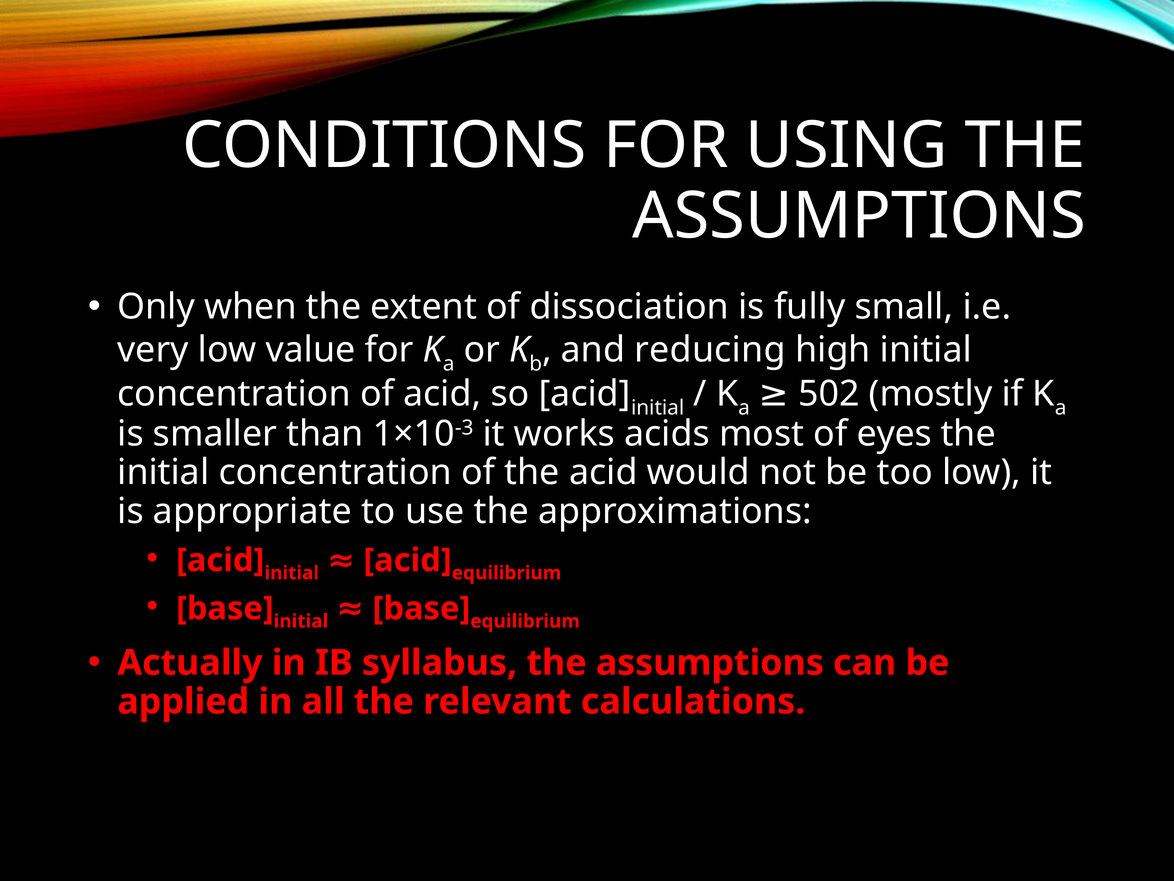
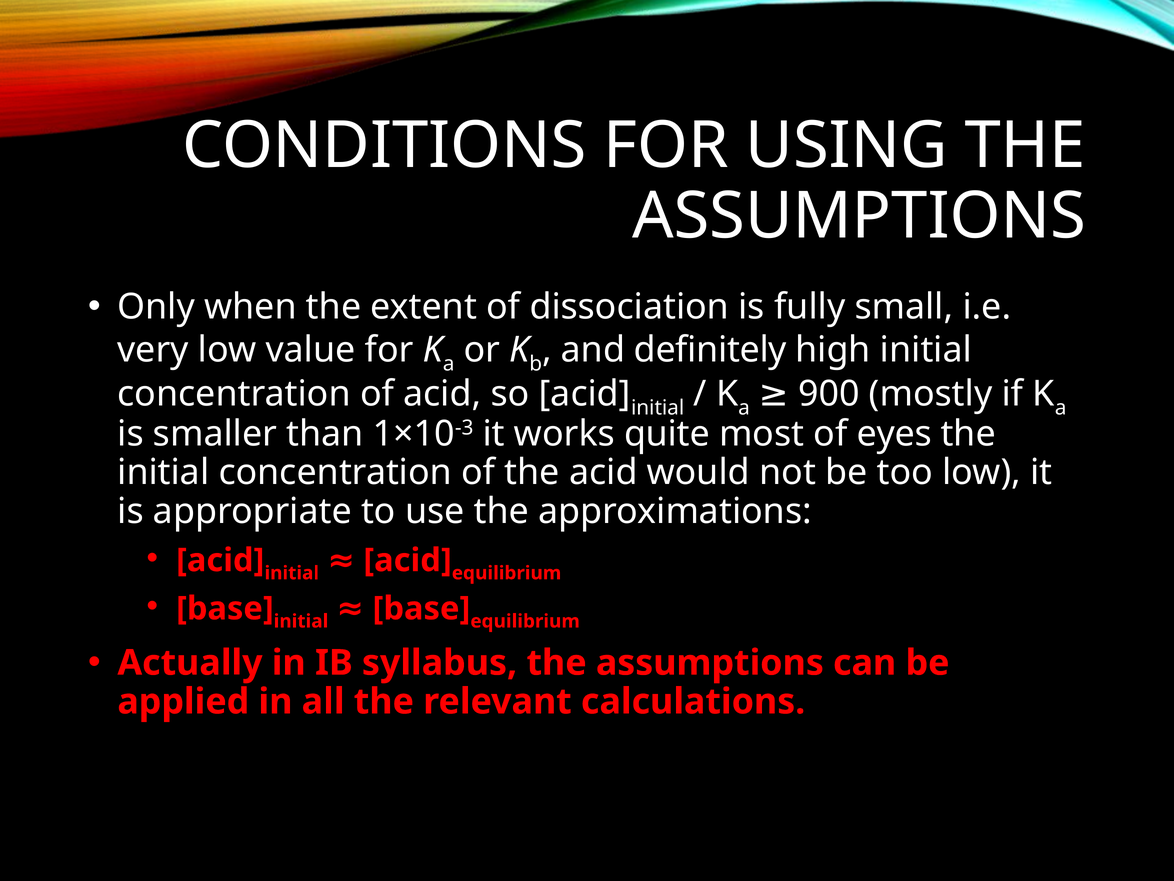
reducing: reducing -> definitely
502: 502 -> 900
acids: acids -> quite
